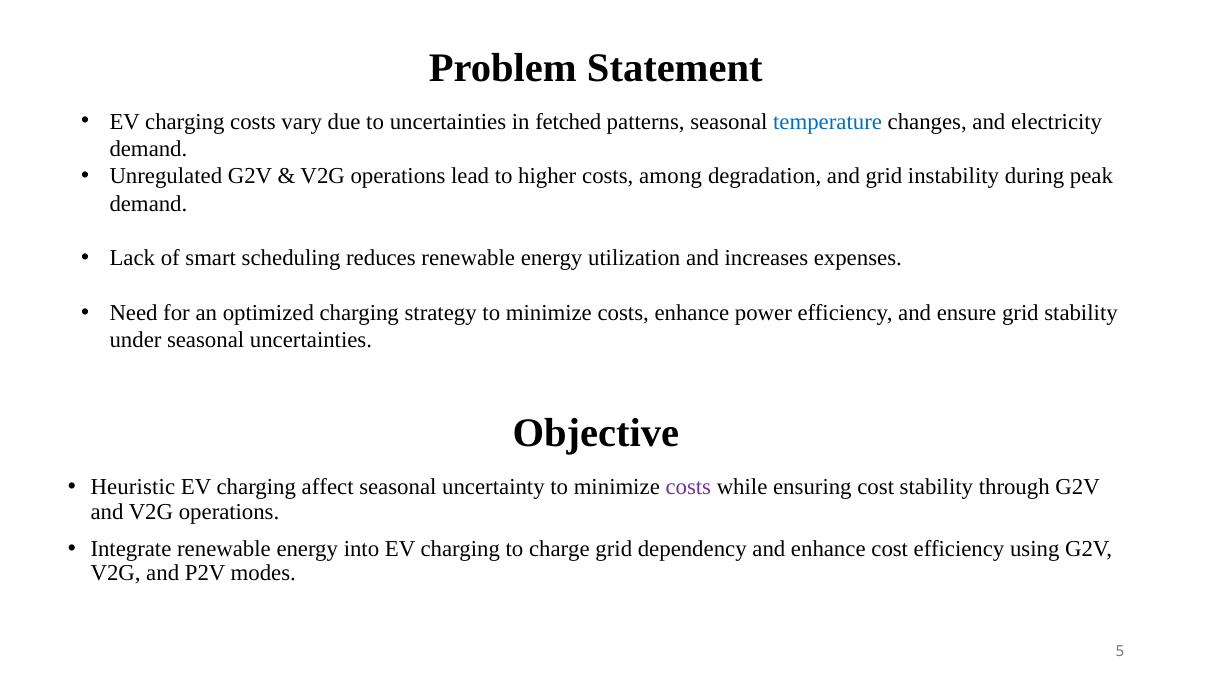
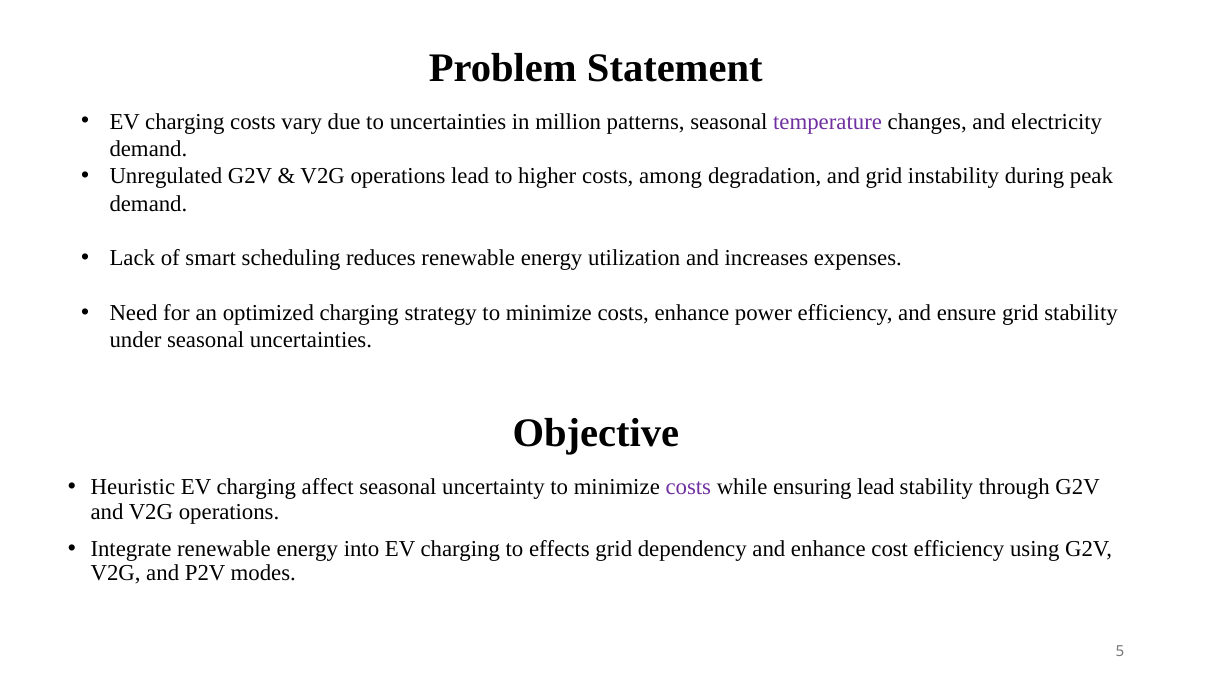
fetched: fetched -> million
temperature colour: blue -> purple
ensuring cost: cost -> lead
charge: charge -> effects
